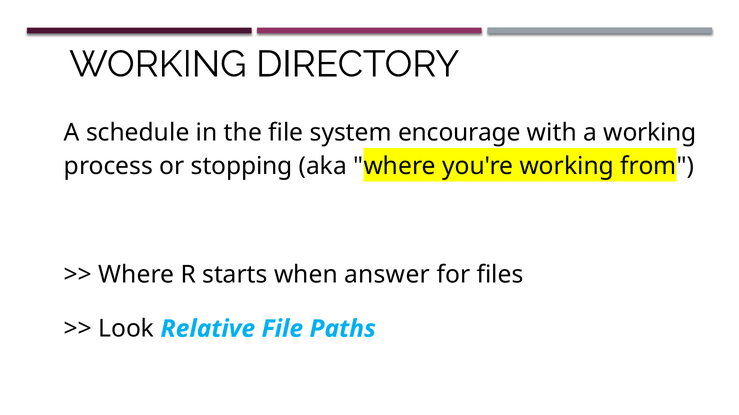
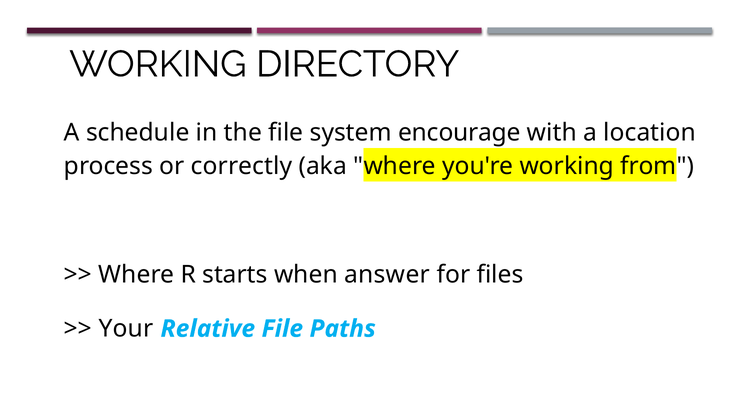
a working: working -> location
stopping: stopping -> correctly
Look: Look -> Your
